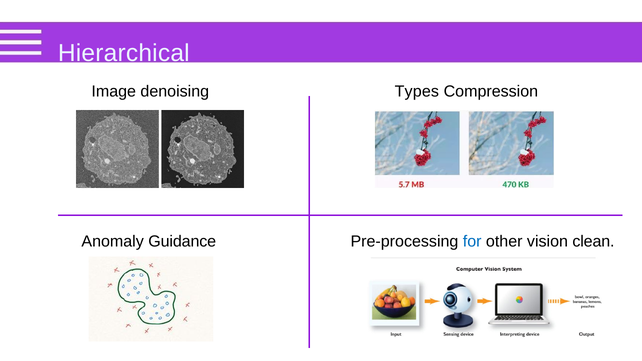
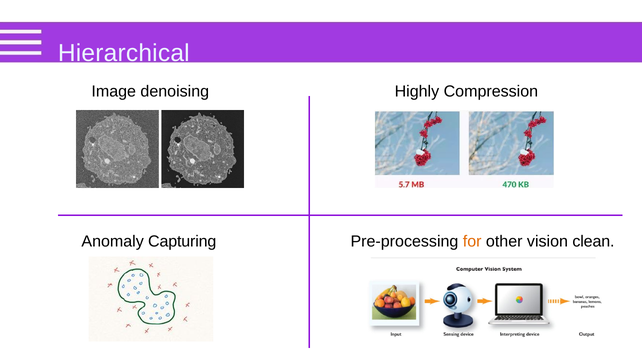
Types: Types -> Highly
Guidance: Guidance -> Capturing
for colour: blue -> orange
